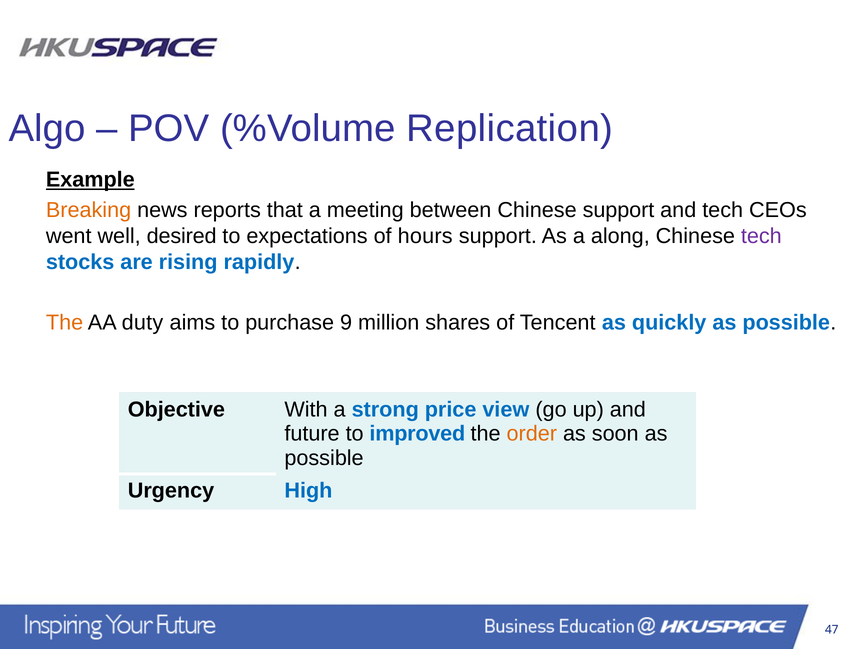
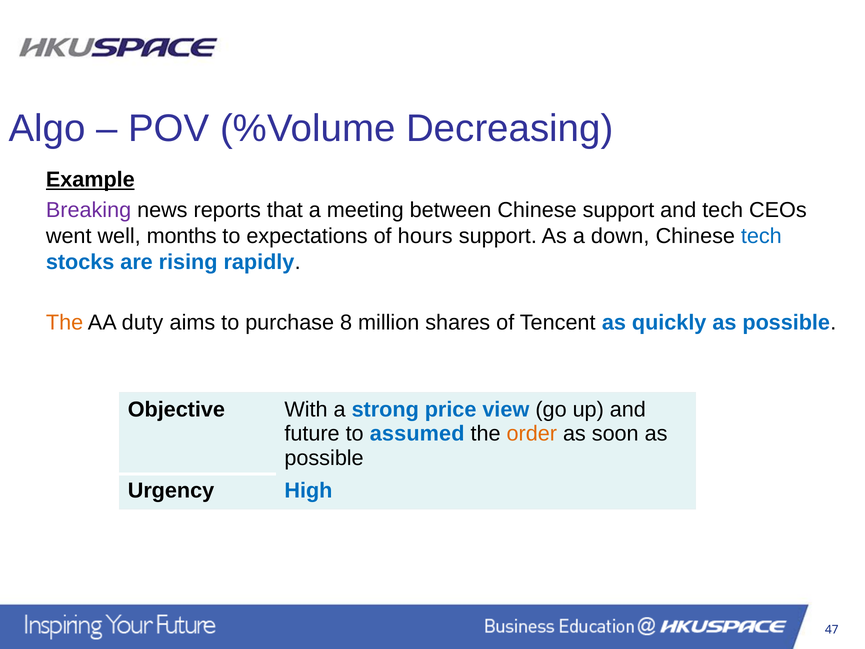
Replication: Replication -> Decreasing
Breaking colour: orange -> purple
desired: desired -> months
along: along -> down
tech at (761, 236) colour: purple -> blue
9: 9 -> 8
improved: improved -> assumed
